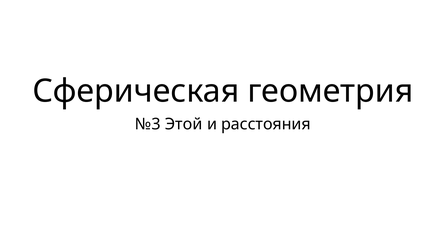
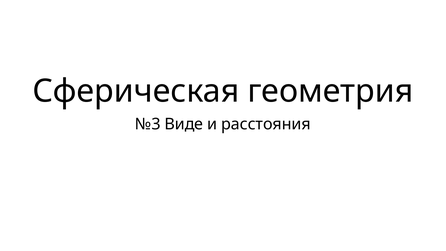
Этой: Этой -> Виде
